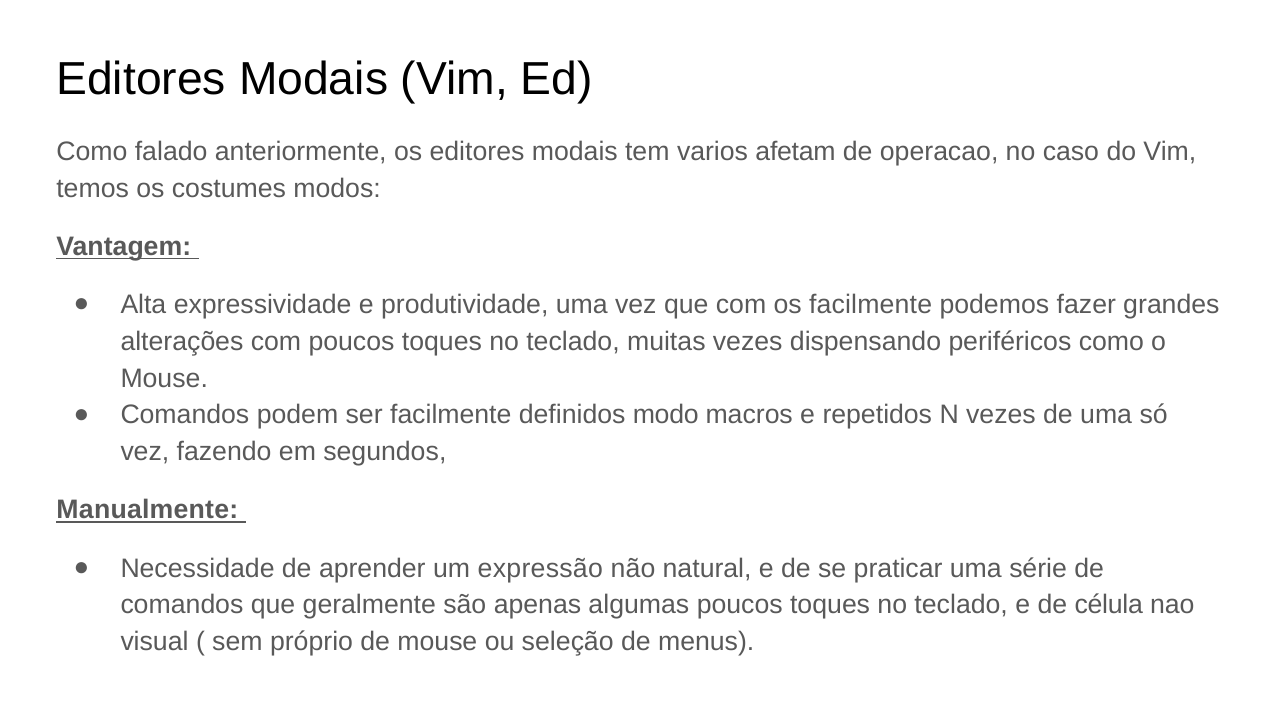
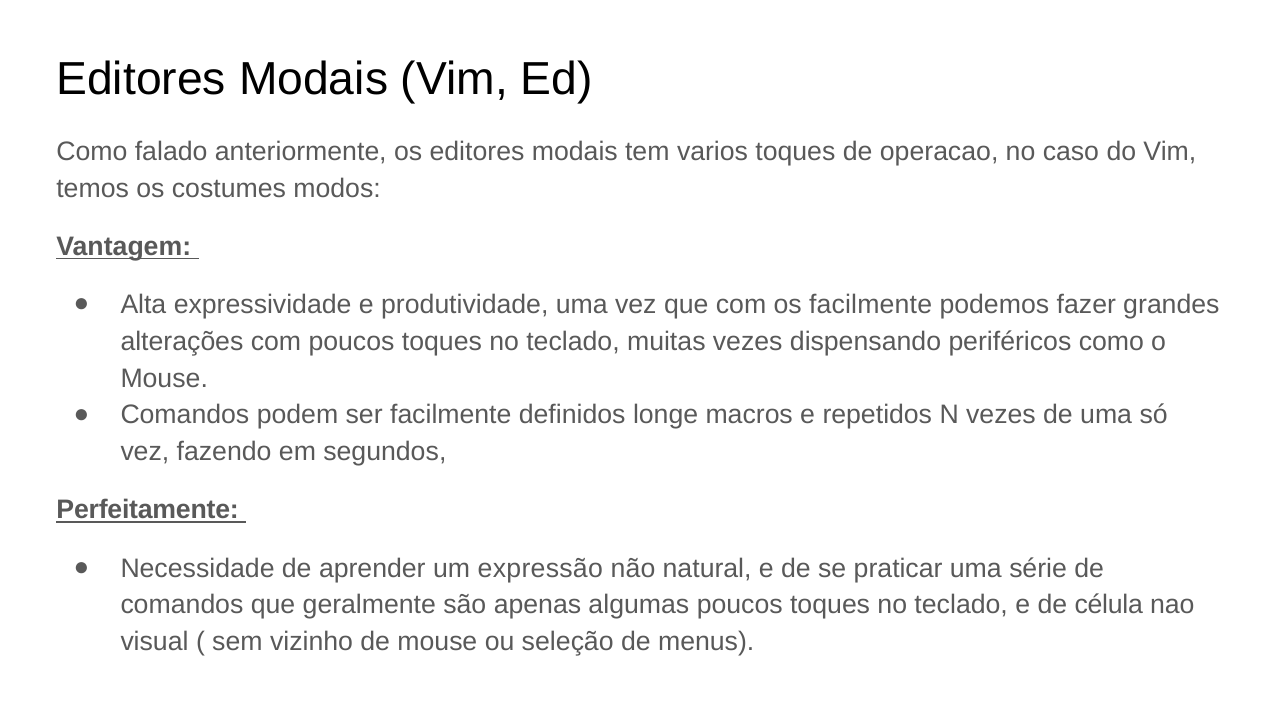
varios afetam: afetam -> toques
modo: modo -> longe
Manualmente: Manualmente -> Perfeitamente
próprio: próprio -> vizinho
